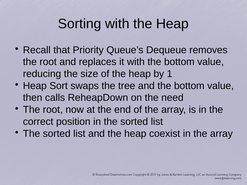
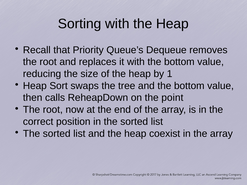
need: need -> point
